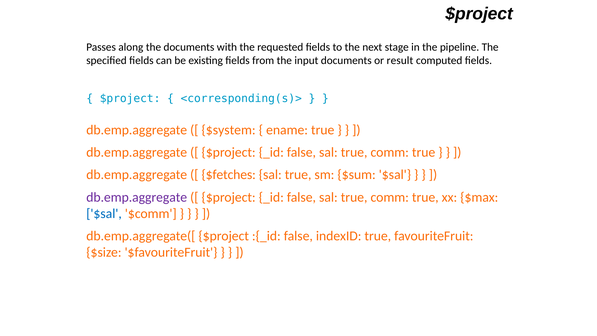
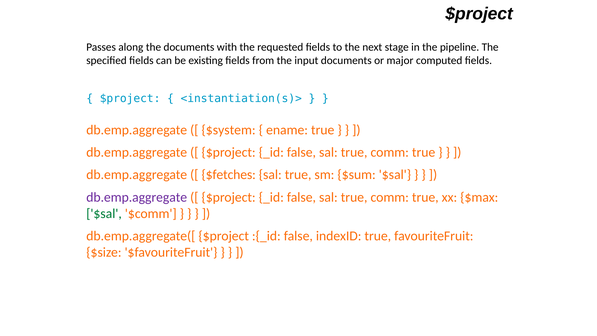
result: result -> major
<corresponding(s)>: <corresponding(s)> -> <instantiation(s)>
$sal at (104, 214) colour: blue -> green
